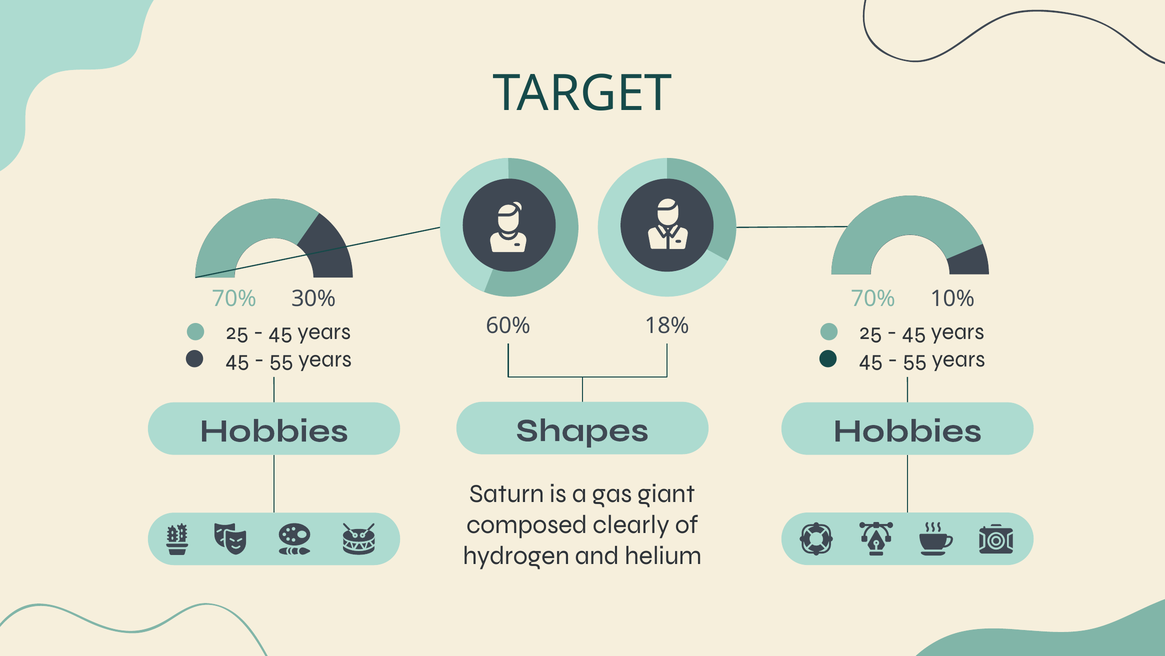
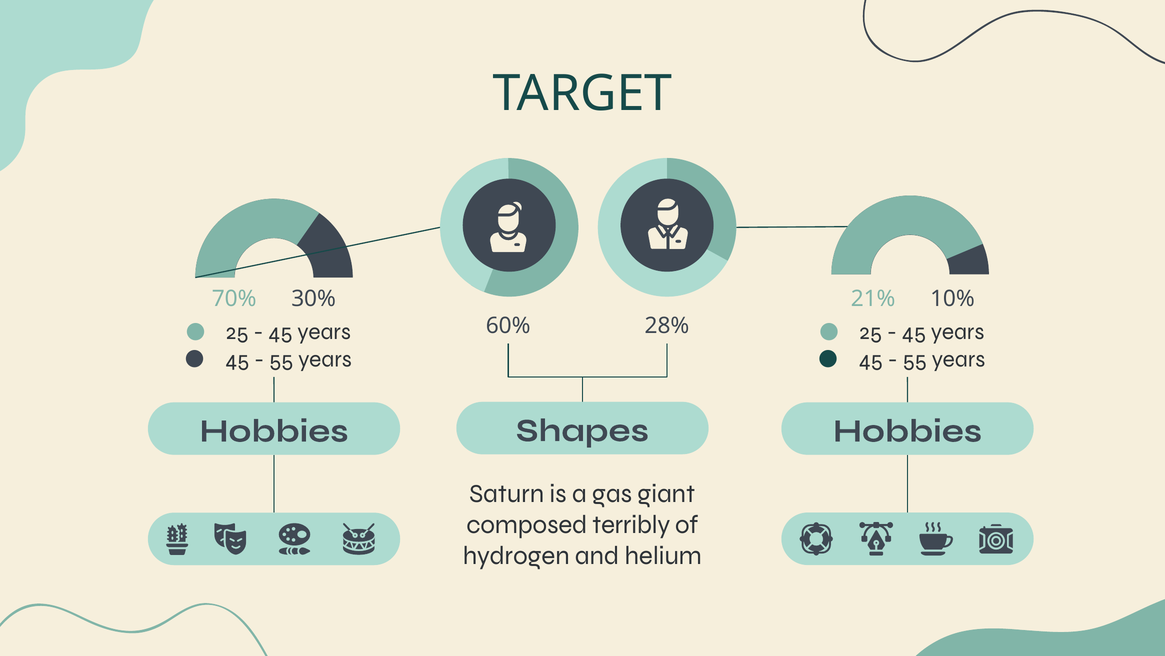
30% 70%: 70% -> 21%
18%: 18% -> 28%
clearly: clearly -> terribly
